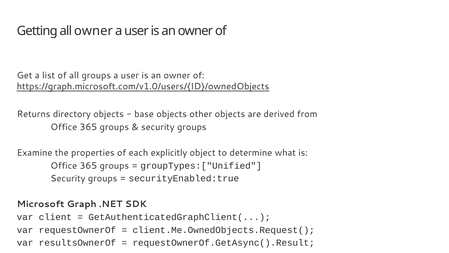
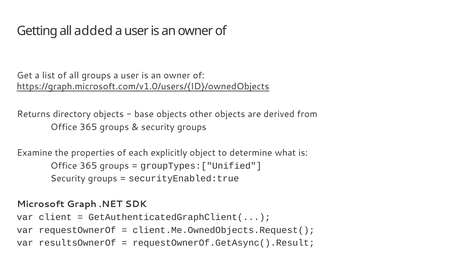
all owner: owner -> added
